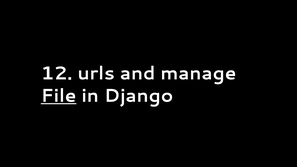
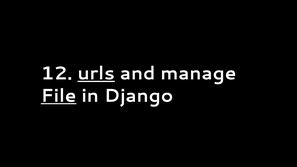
urls underline: none -> present
